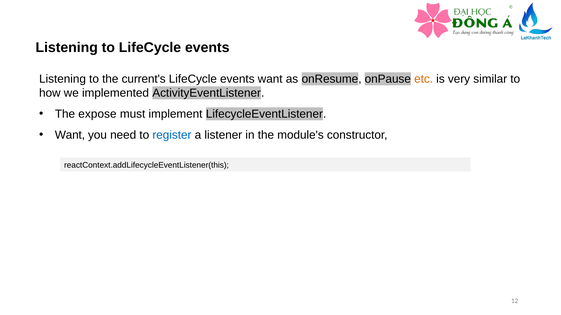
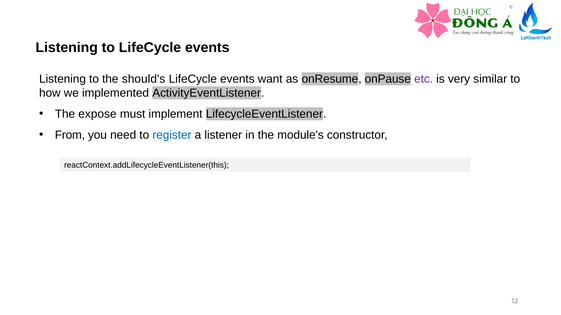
current's: current's -> should's
etc colour: orange -> purple
Want at (70, 135): Want -> From
